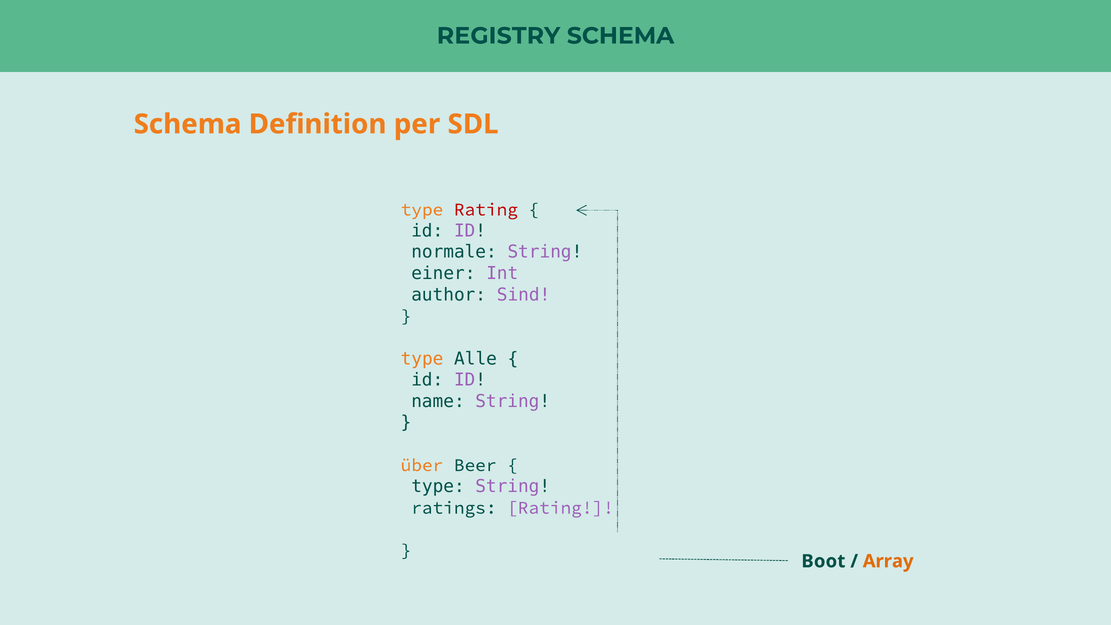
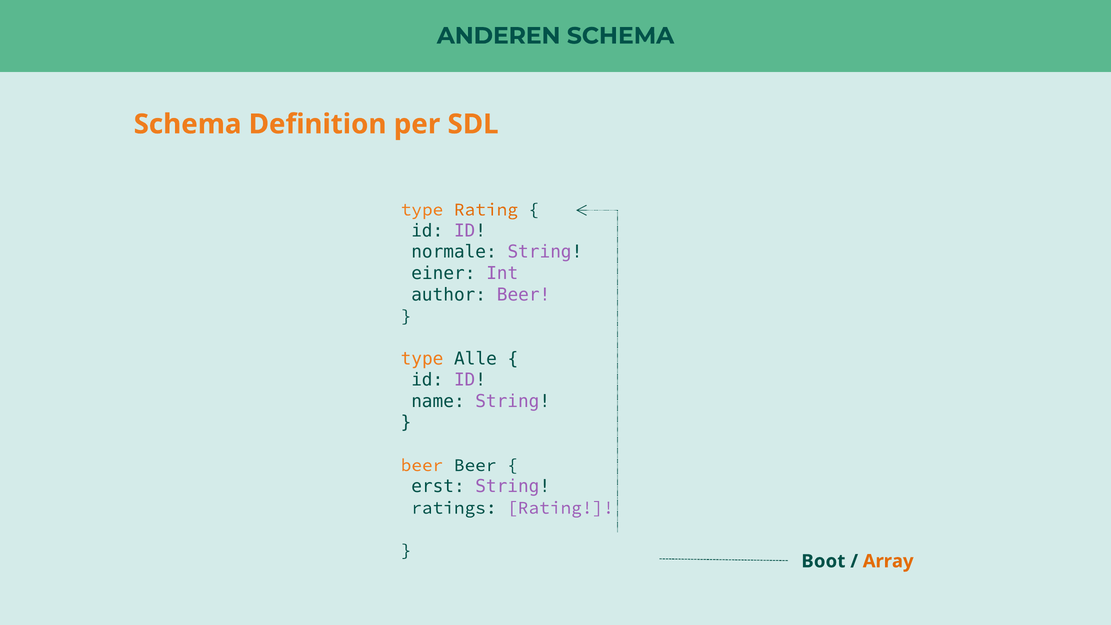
REGISTRY: REGISTRY -> ANDEREN
Rating at (486, 210) colour: red -> orange
author Sind: Sind -> Beer
über at (422, 465): über -> beer
type at (438, 486): type -> erst
